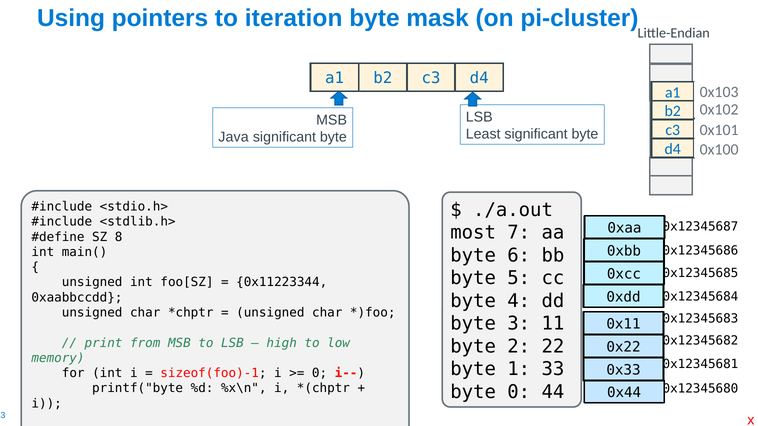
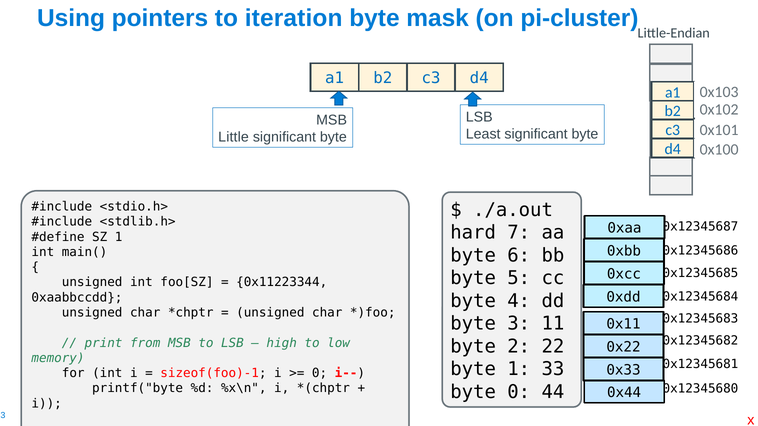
Java: Java -> Little
most: most -> hard
SZ 8: 8 -> 1
